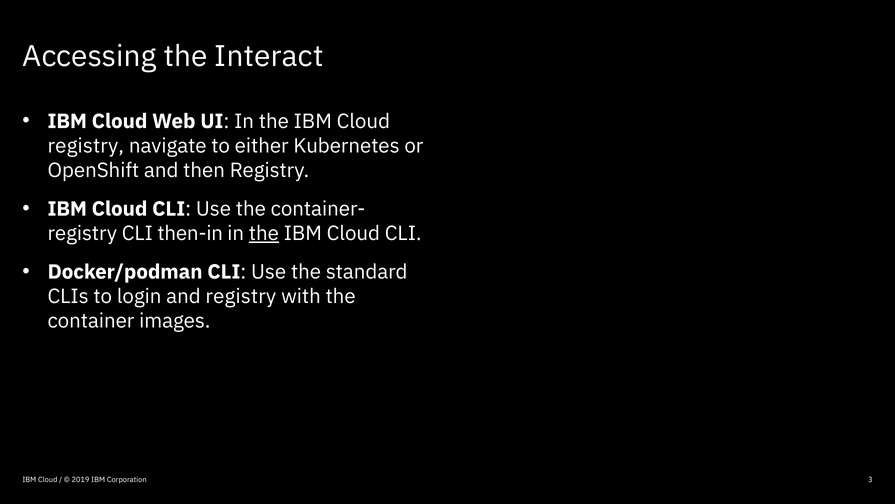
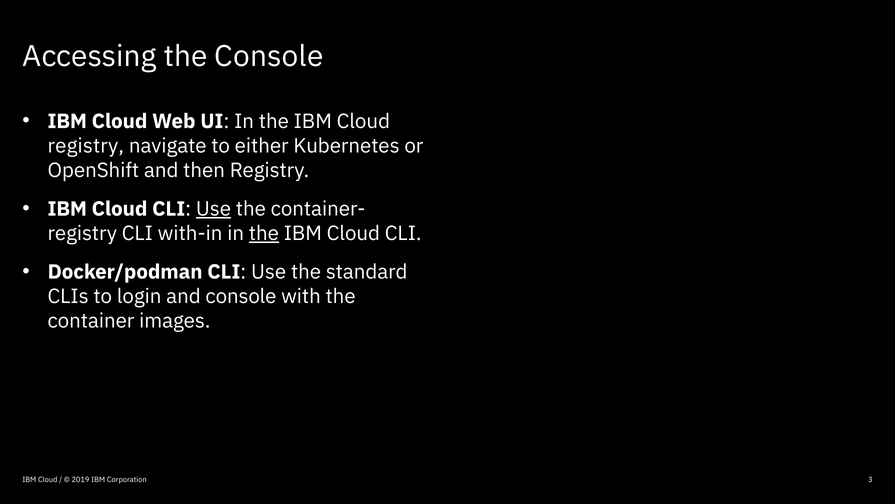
the Interact: Interact -> Console
Use at (213, 209) underline: none -> present
then-in: then-in -> with-in
and registry: registry -> console
